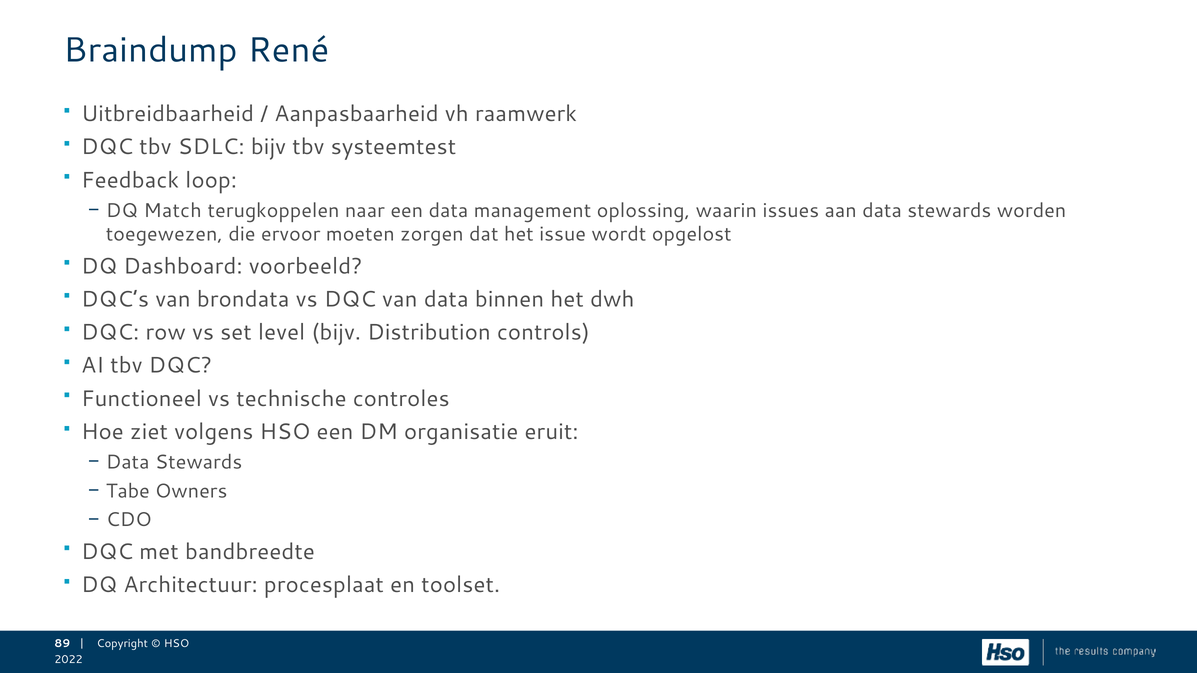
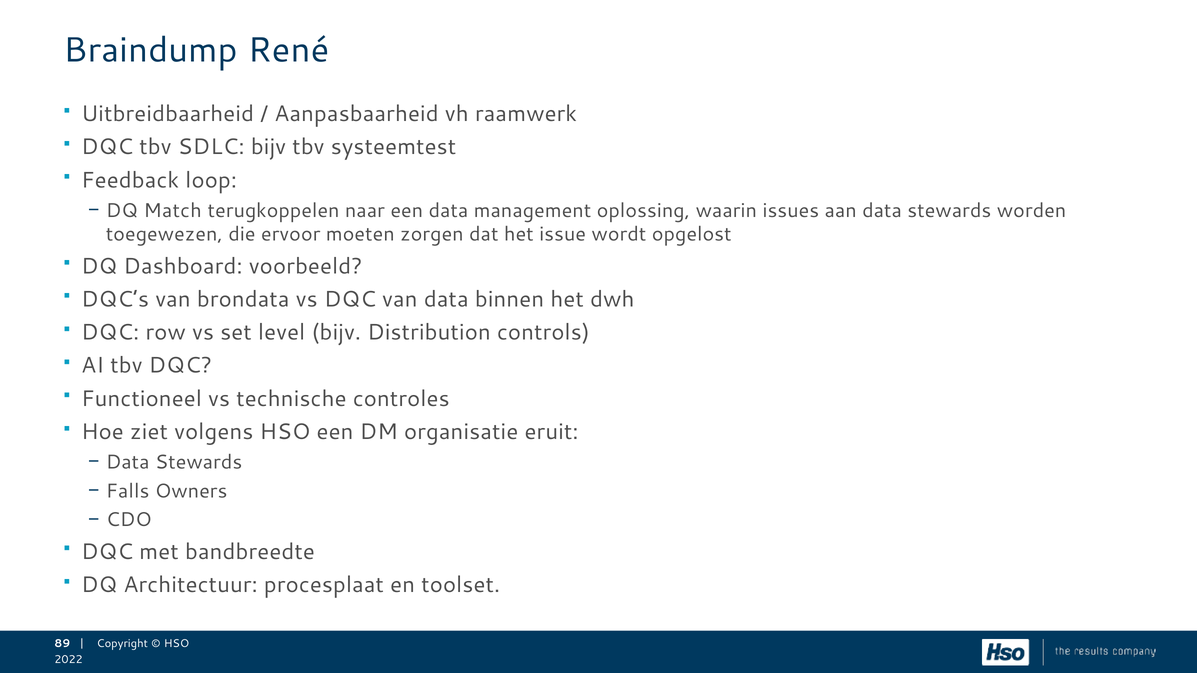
Tabe: Tabe -> Falls
